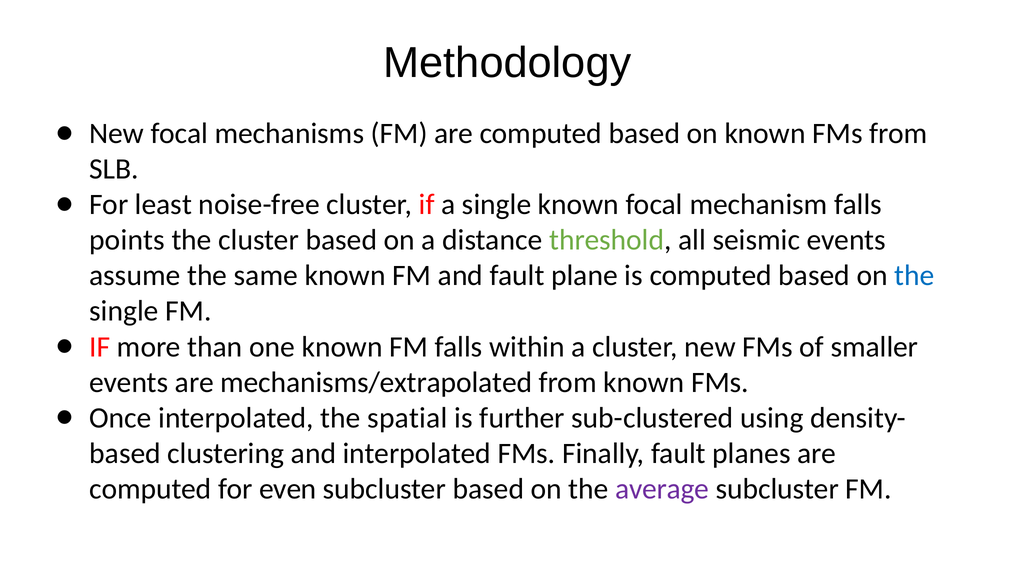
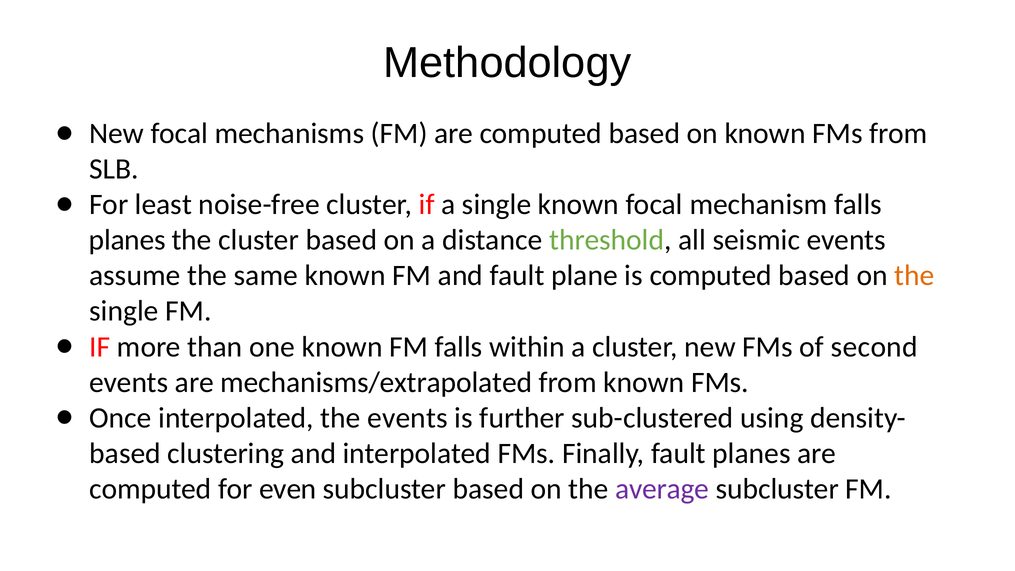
points at (127, 240): points -> planes
the at (914, 276) colour: blue -> orange
smaller: smaller -> second
the spatial: spatial -> events
